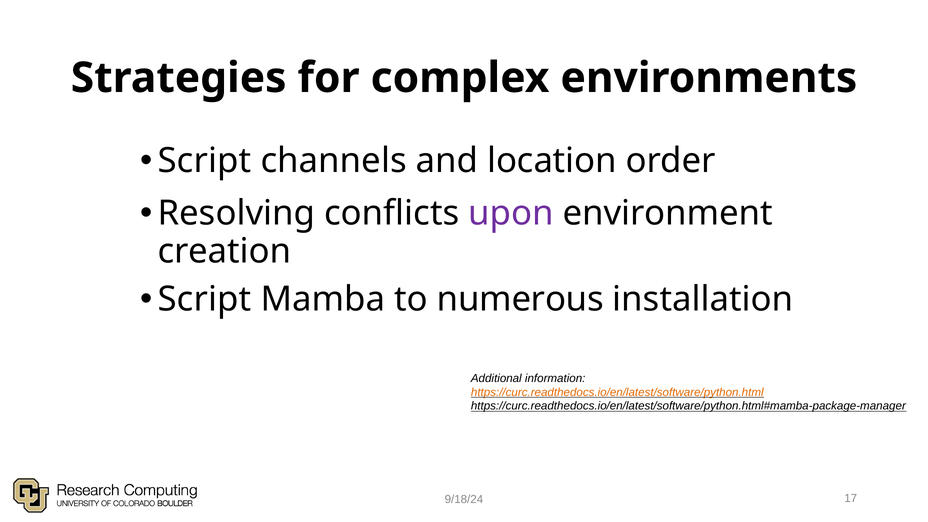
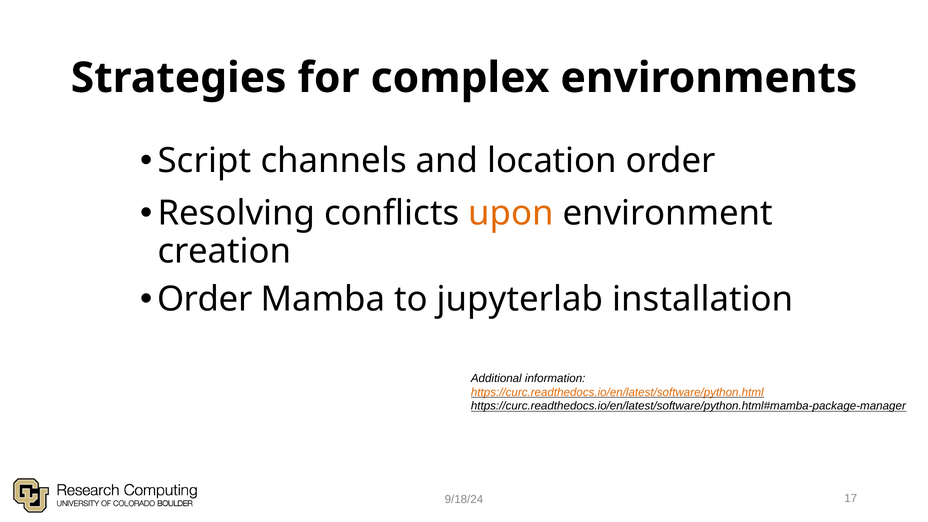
upon colour: purple -> orange
Script at (205, 299): Script -> Order
numerous: numerous -> jupyterlab
